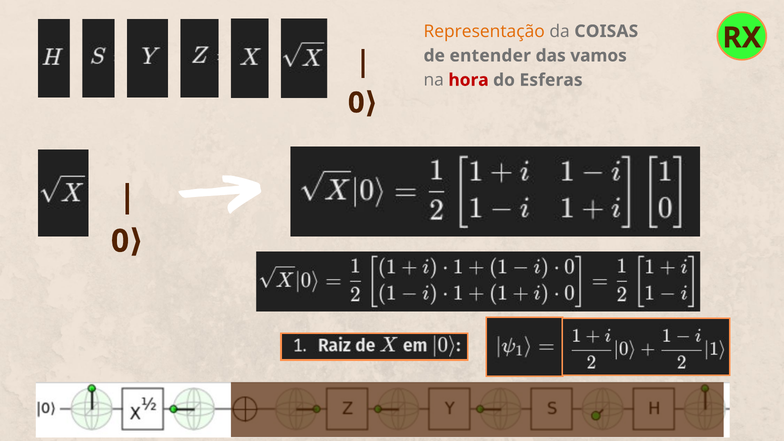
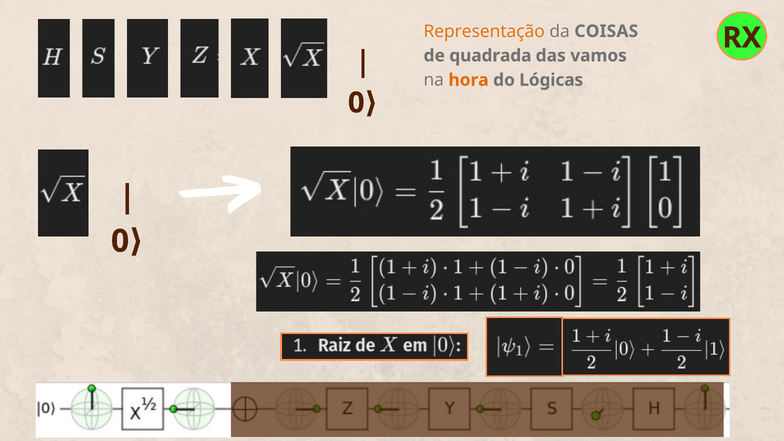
entender: entender -> quadrada
hora colour: red -> orange
Esferas: Esferas -> Lógicas
